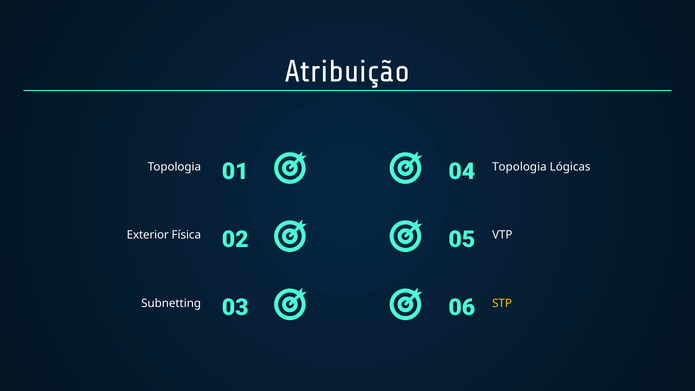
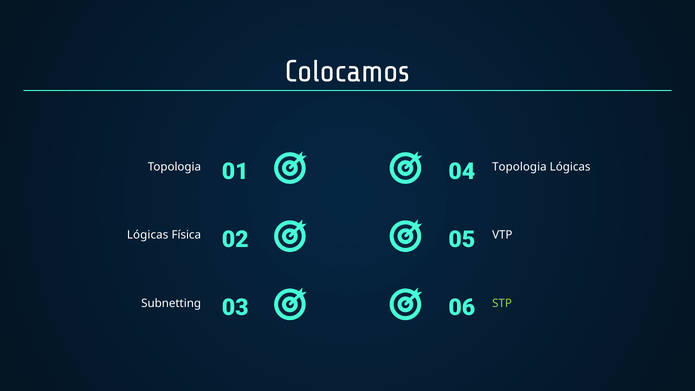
Atribuição: Atribuição -> Colocamos
Exterior at (148, 235): Exterior -> Lógicas
STP colour: yellow -> light green
